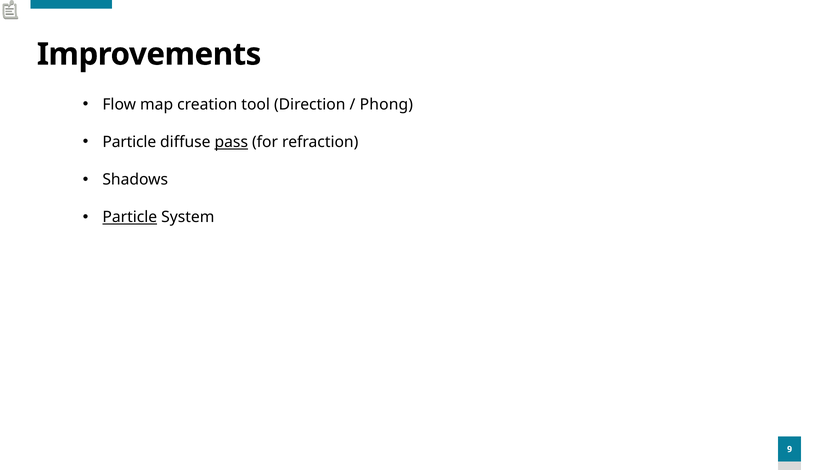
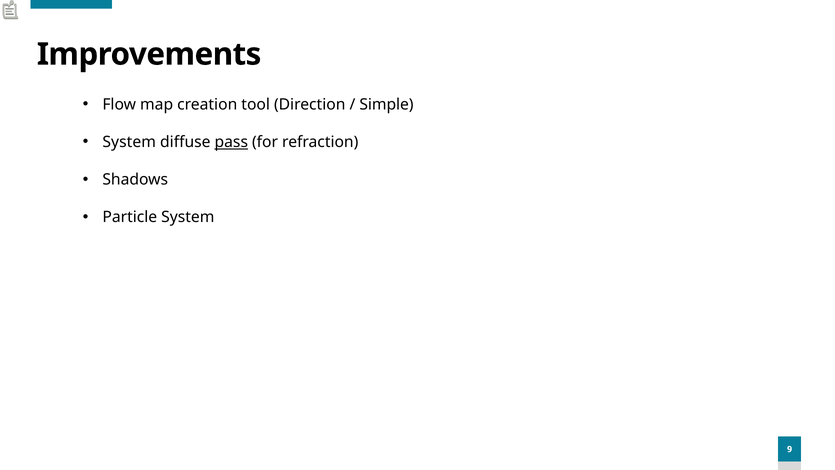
Phong: Phong -> Simple
Particle at (129, 142): Particle -> System
Particle at (130, 217) underline: present -> none
